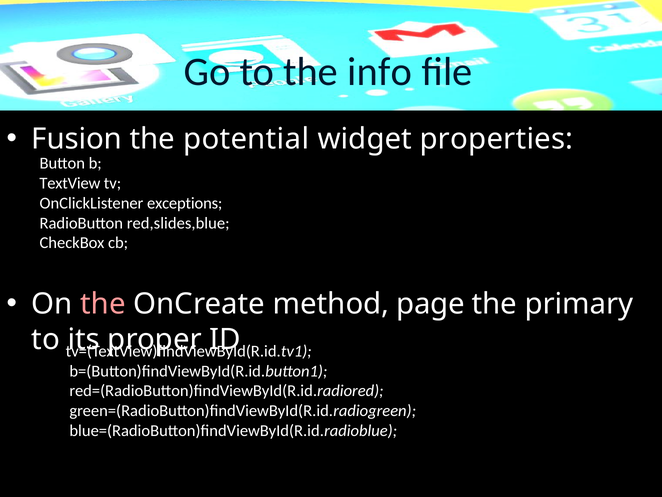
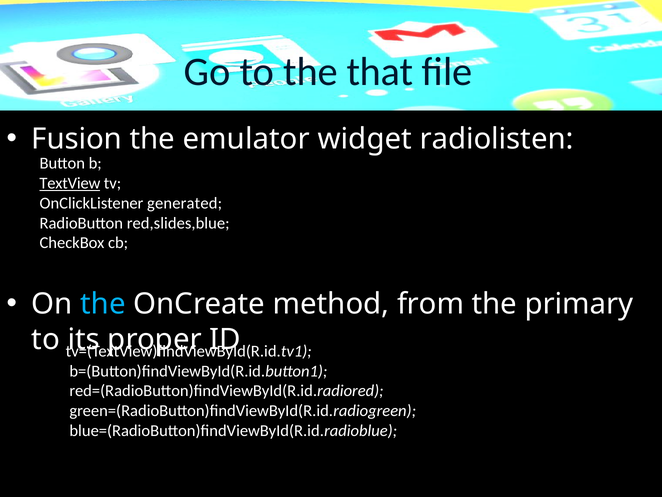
info: info -> that
potential: potential -> emulator
properties: properties -> radiolisten
TextView underline: none -> present
exceptions: exceptions -> generated
the at (103, 304) colour: pink -> light blue
page: page -> from
